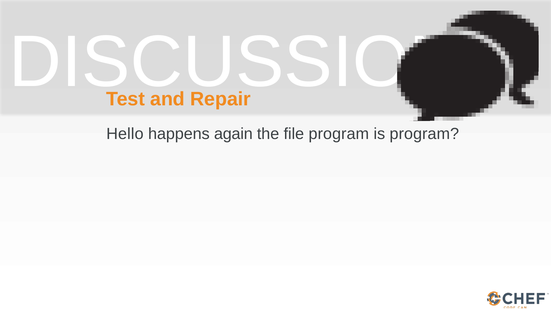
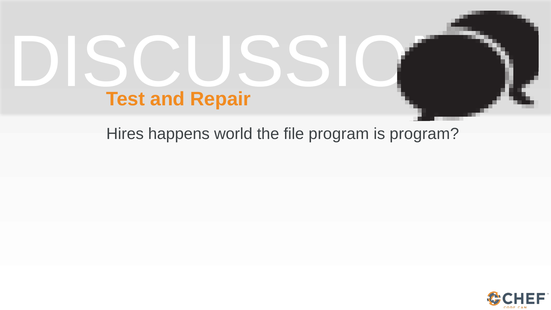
Hello: Hello -> Hires
again: again -> world
